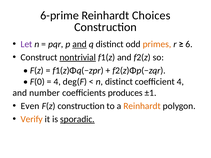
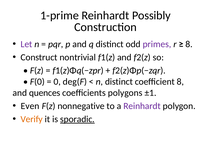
6-prime: 6-prime -> 1-prime
Choices: Choices -> Possibly
and at (80, 44) underline: present -> none
primes colour: orange -> purple
6 at (189, 44): 6 -> 8
nontrivial underline: present -> none
4 at (57, 82): 4 -> 0
coefficient 4: 4 -> 8
number: number -> quences
produces: produces -> polygons
F(z construction: construction -> nonnegative
Reinhardt at (142, 106) colour: orange -> purple
